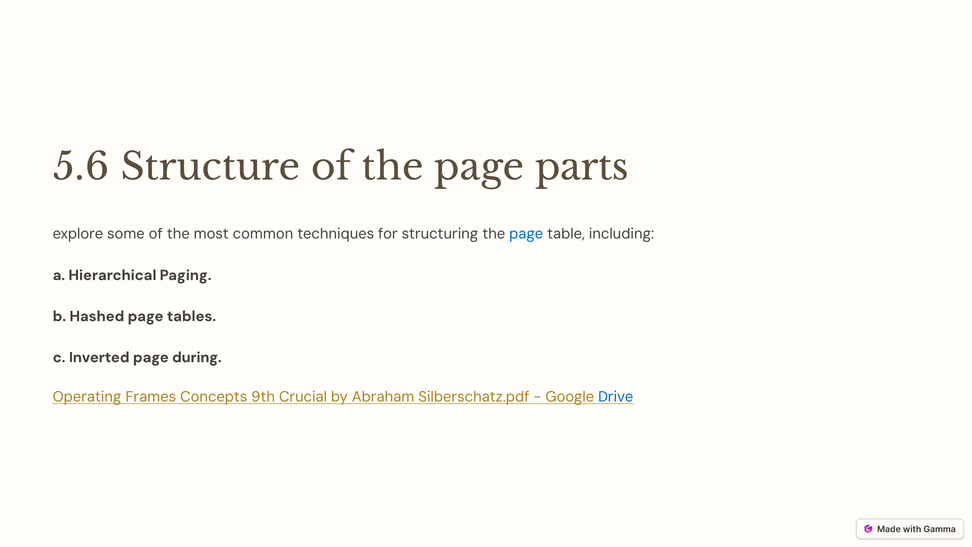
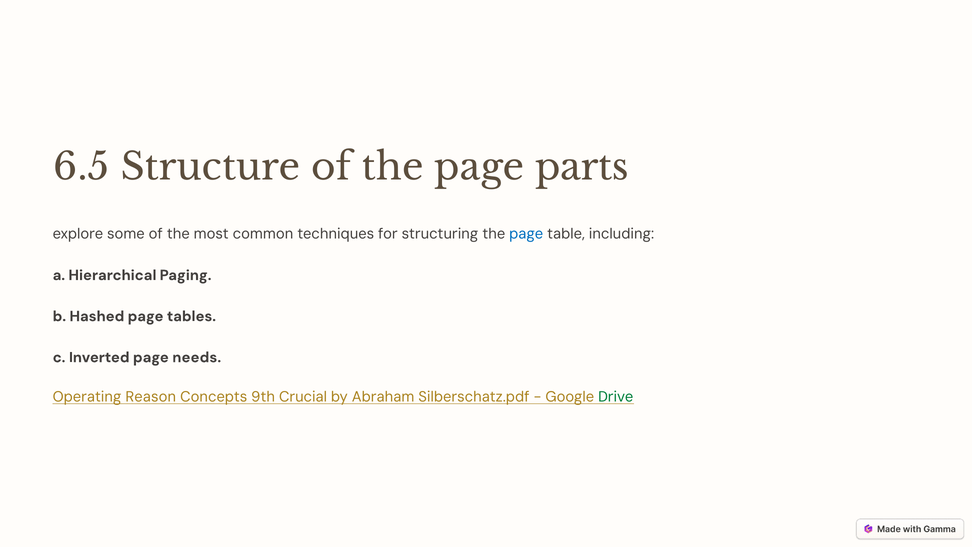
5.6: 5.6 -> 6.5
during: during -> needs
Frames: Frames -> Reason
Drive colour: blue -> green
